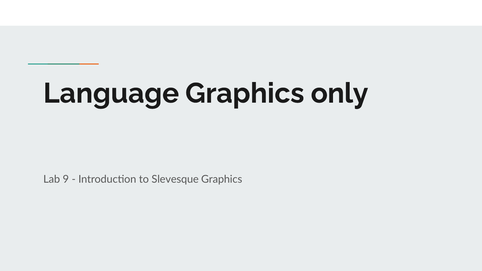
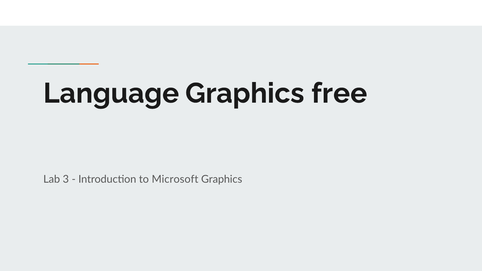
only: only -> free
9: 9 -> 3
Slevesque: Slevesque -> Microsoft
